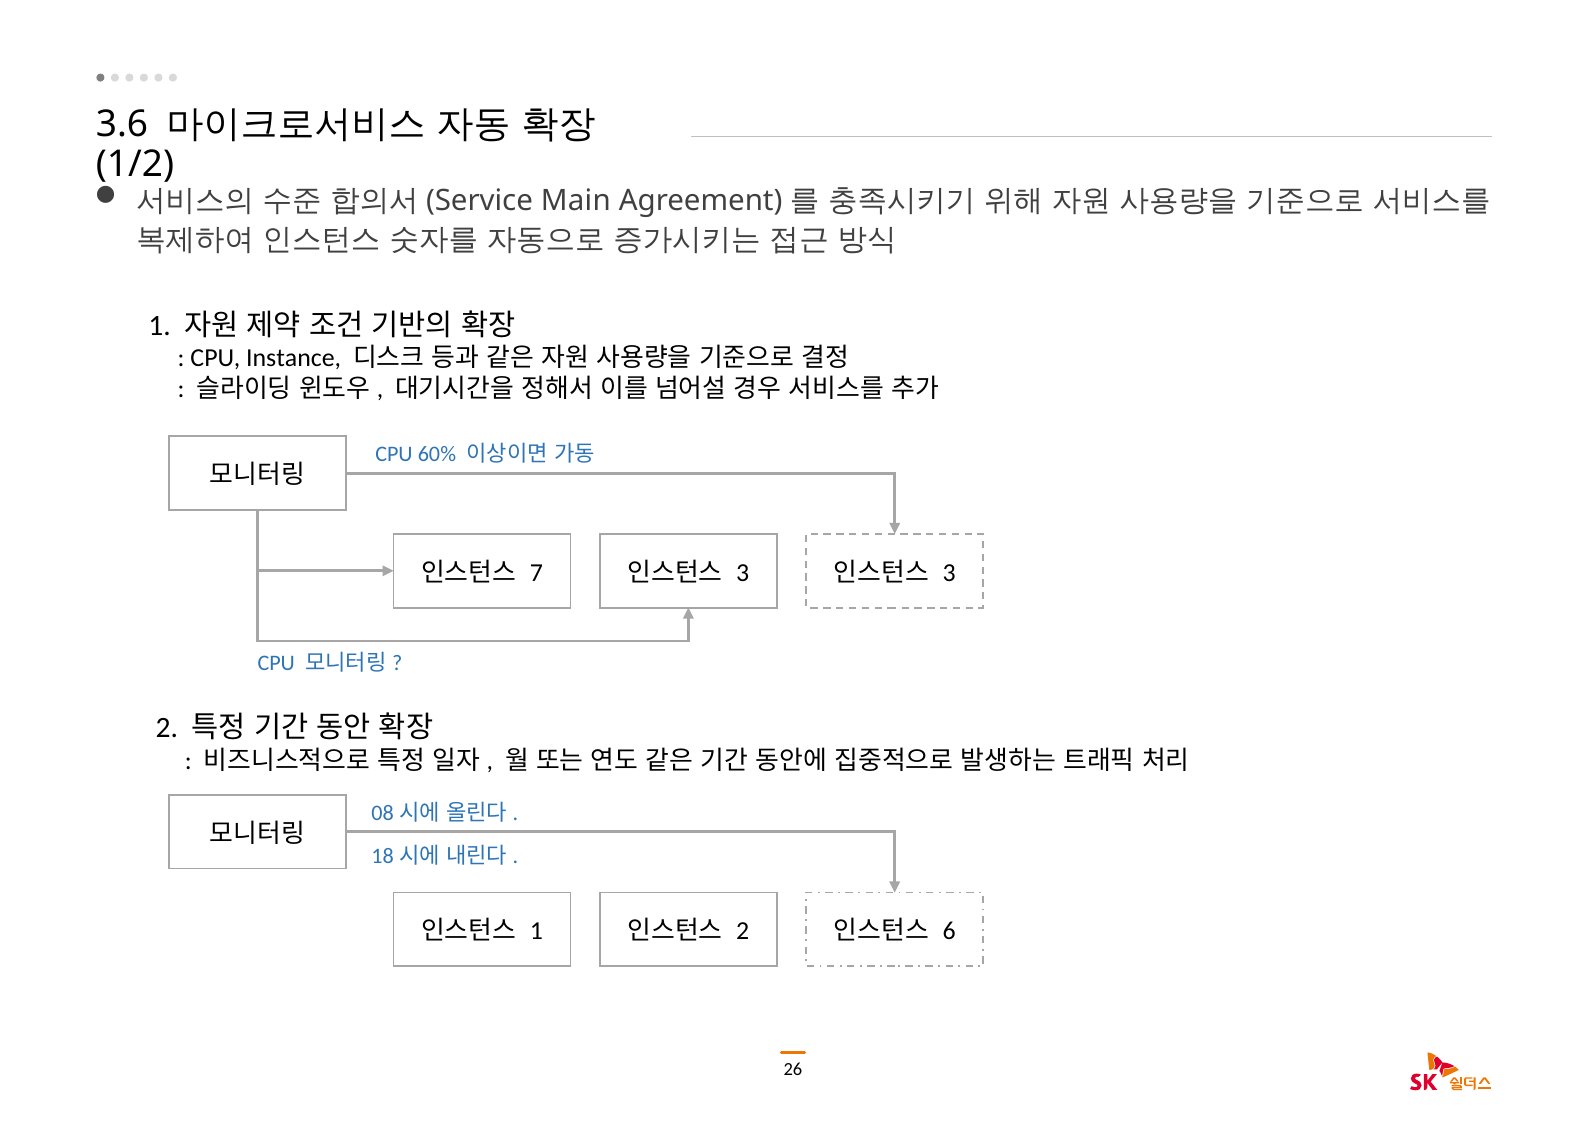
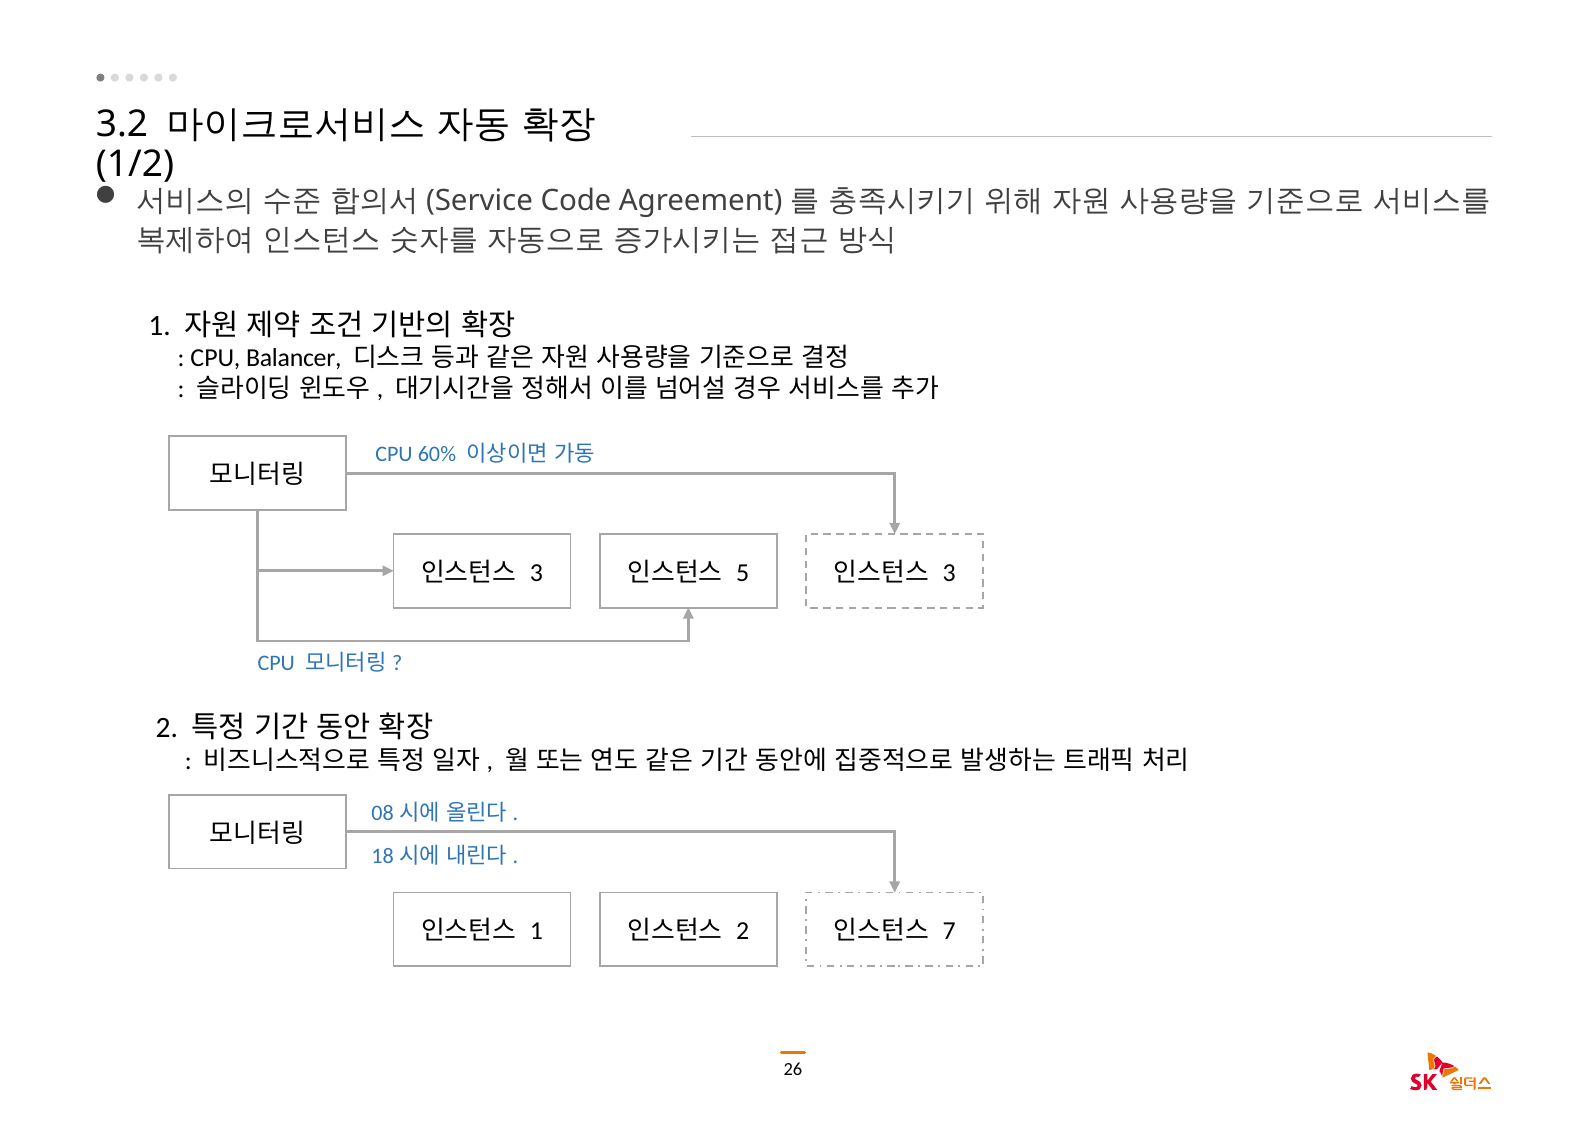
3.6: 3.6 -> 3.2
Main: Main -> Code
Instance: Instance -> Balancer
7 at (536, 573): 7 -> 3
3 at (743, 573): 3 -> 5
6: 6 -> 7
